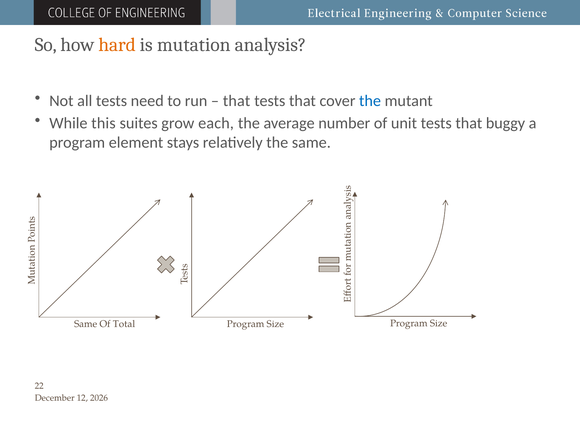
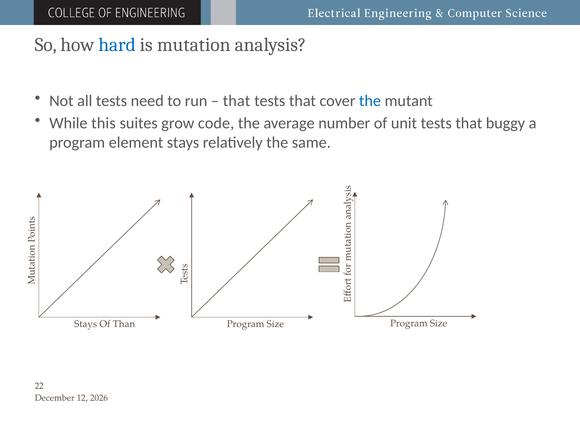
hard colour: orange -> blue
each: each -> code
Same at (86, 324): Same -> Stays
Total: Total -> Than
